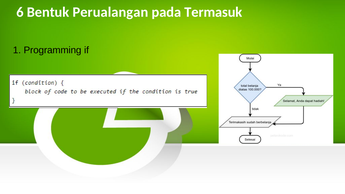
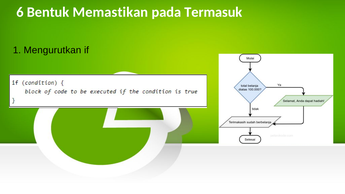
Perualangan: Perualangan -> Memastikan
Programming: Programming -> Mengurutkan
